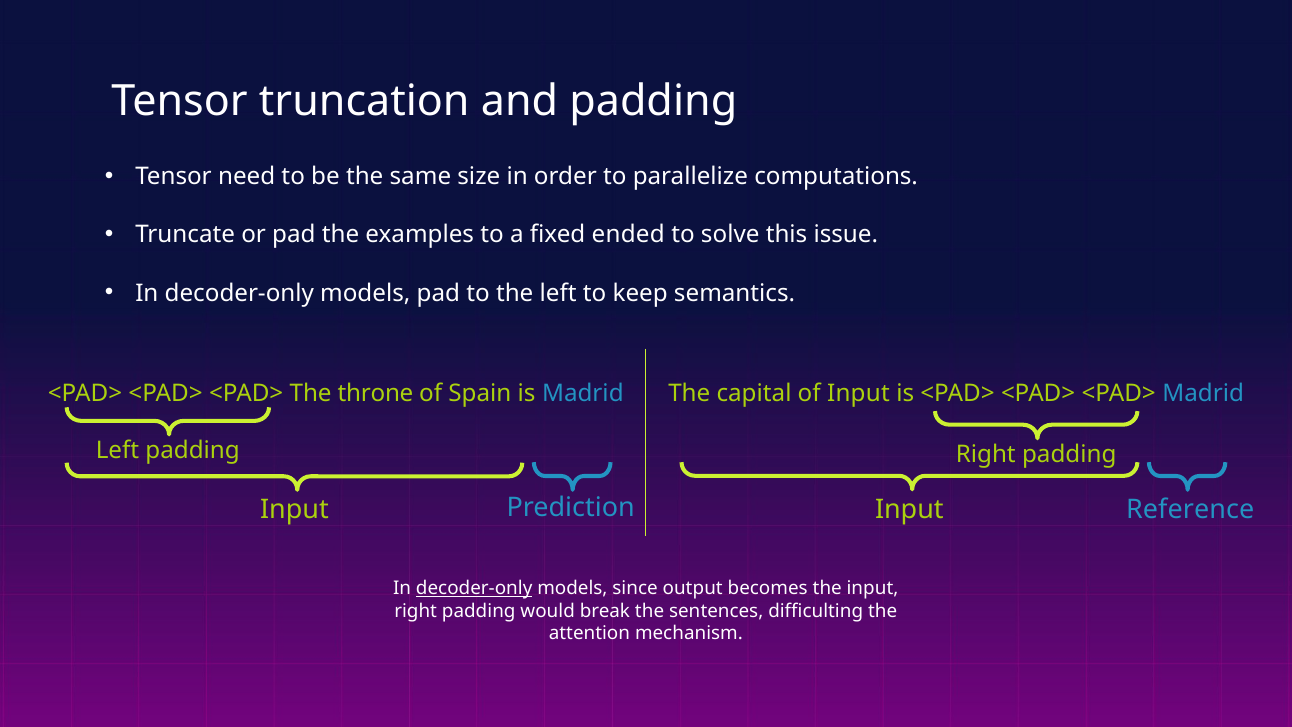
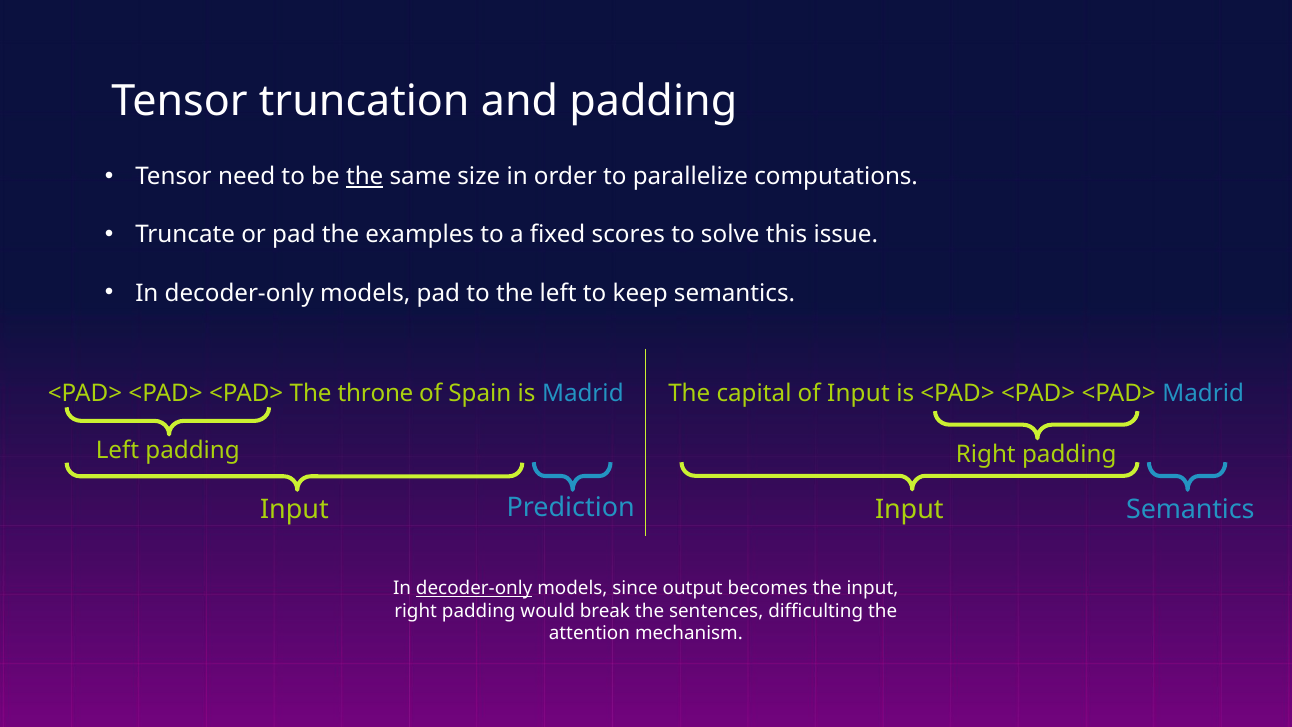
the at (365, 177) underline: none -> present
ended: ended -> scores
Input Reference: Reference -> Semantics
